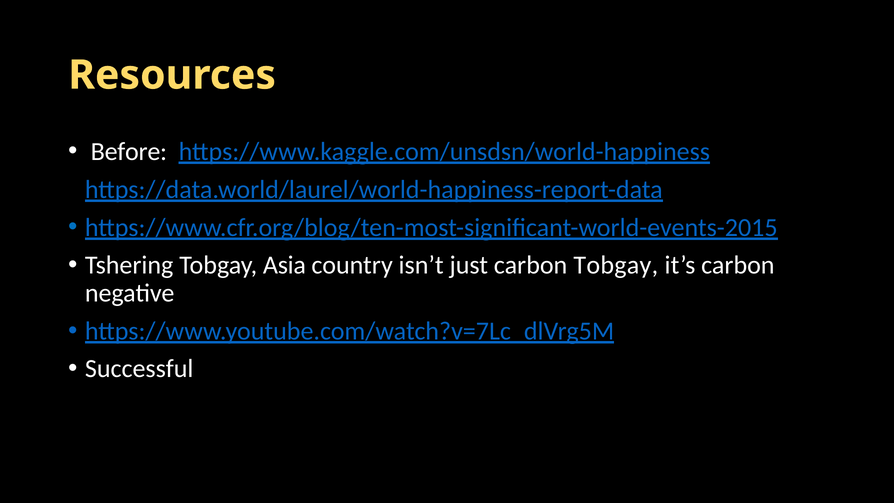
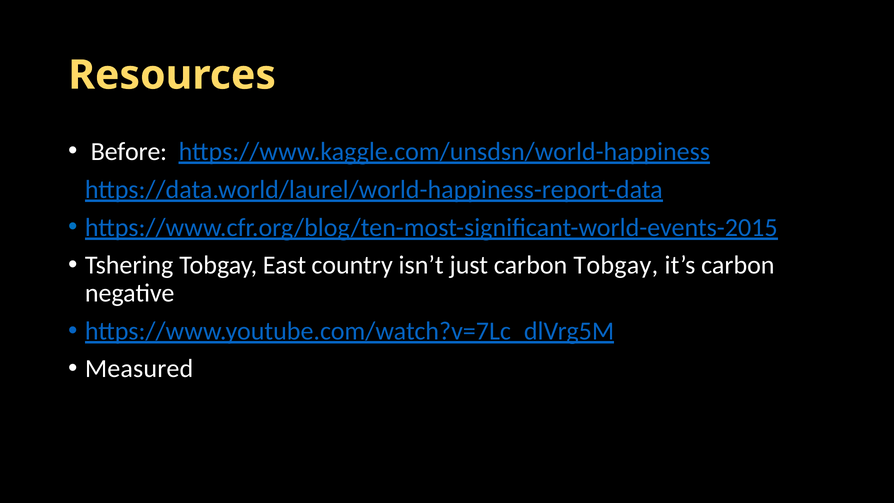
Asia: Asia -> East
Successful: Successful -> Measured
